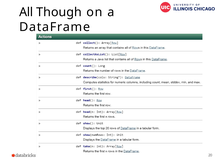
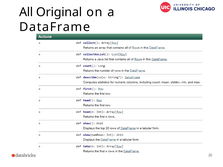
Though: Though -> Original
